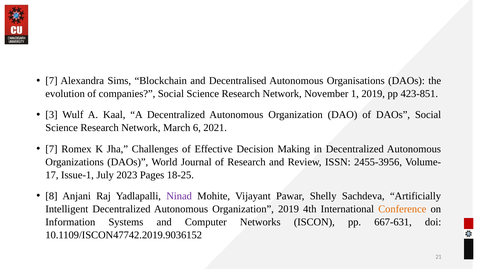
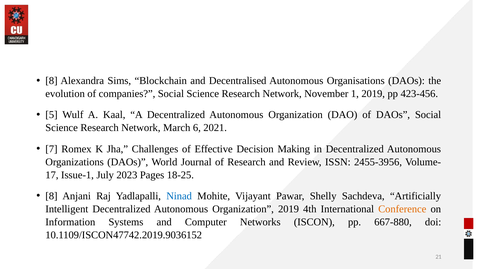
7 at (51, 81): 7 -> 8
423-851: 423-851 -> 423-456
3: 3 -> 5
Ninad colour: purple -> blue
667-631: 667-631 -> 667-880
